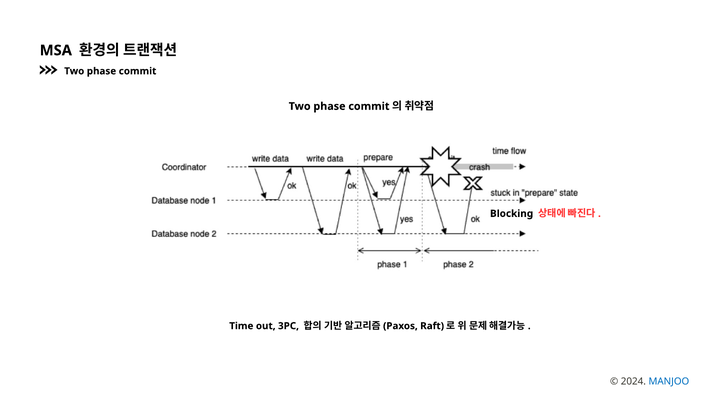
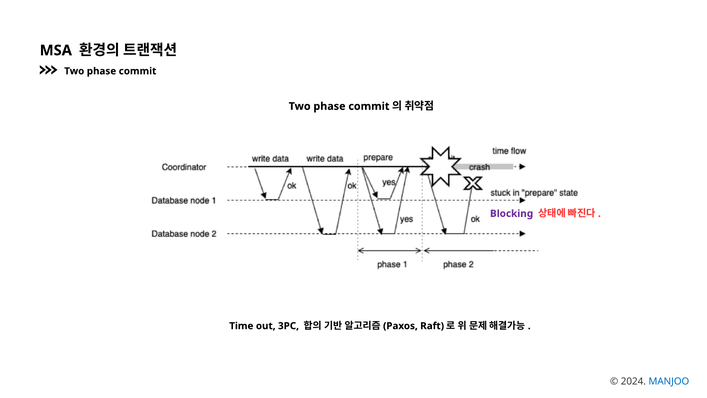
Blocking colour: black -> purple
